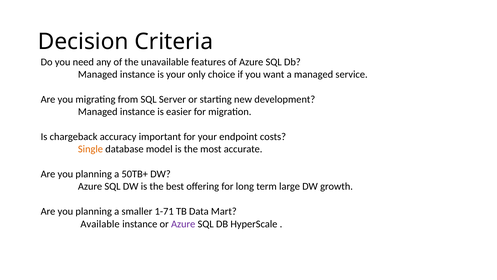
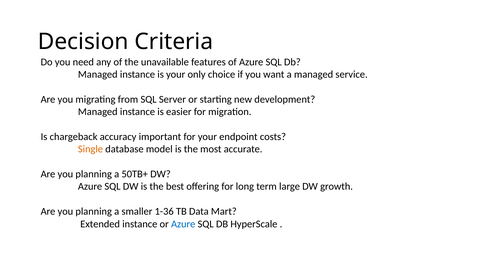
1-71: 1-71 -> 1-36
Available: Available -> Extended
Azure at (183, 224) colour: purple -> blue
